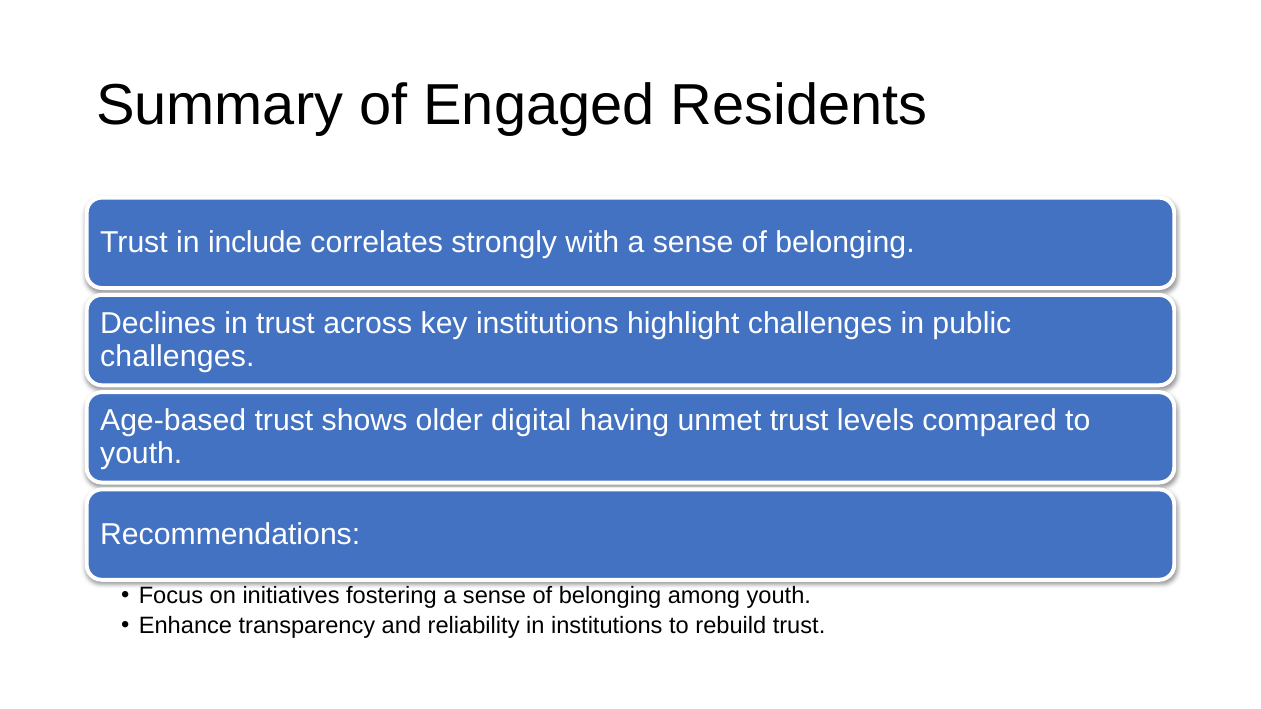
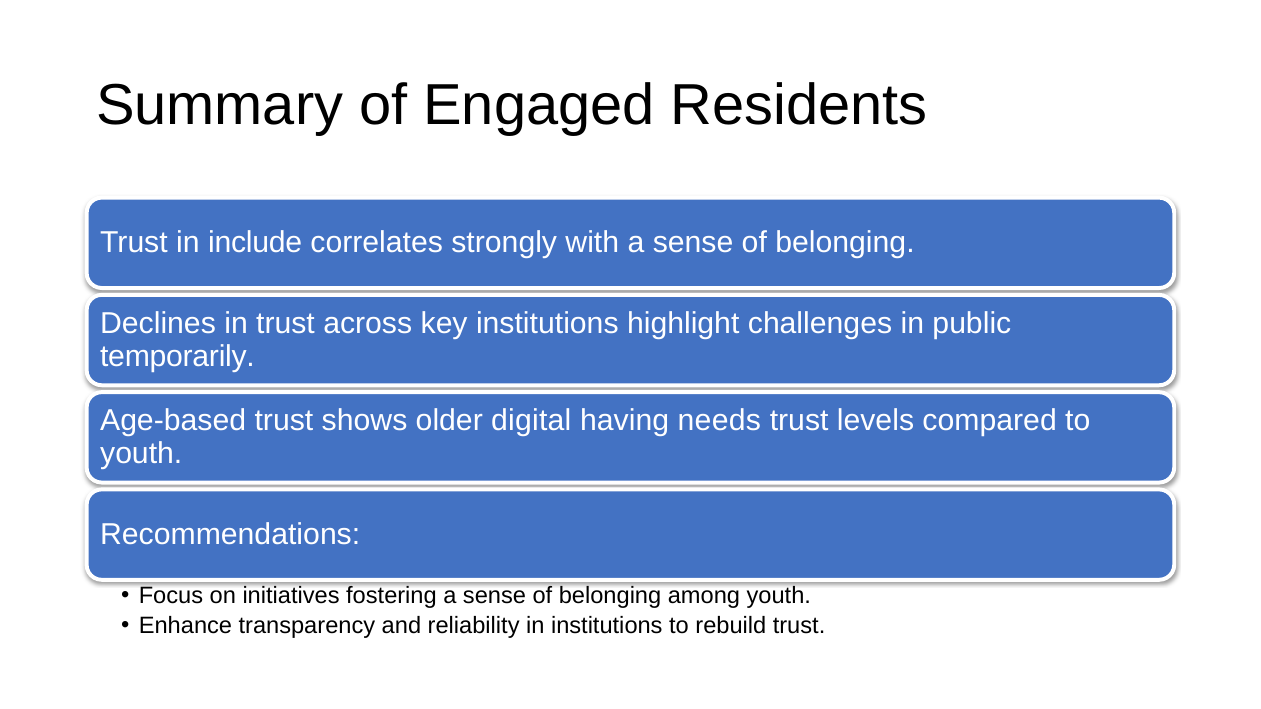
challenges at (177, 356): challenges -> temporarily
unmet: unmet -> needs
